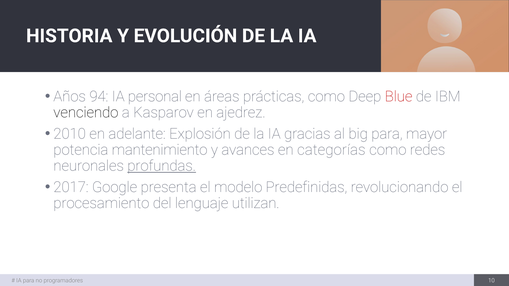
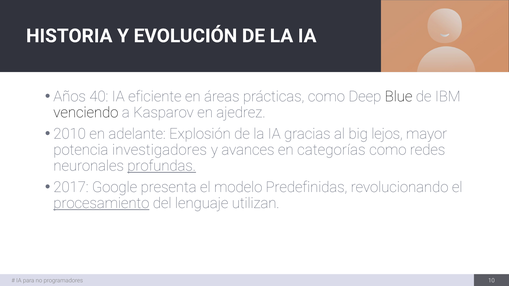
94: 94 -> 40
personal: personal -> eficiente
Blue colour: red -> black
big para: para -> lejos
mantenimiento: mantenimiento -> investigadores
procesamiento underline: none -> present
